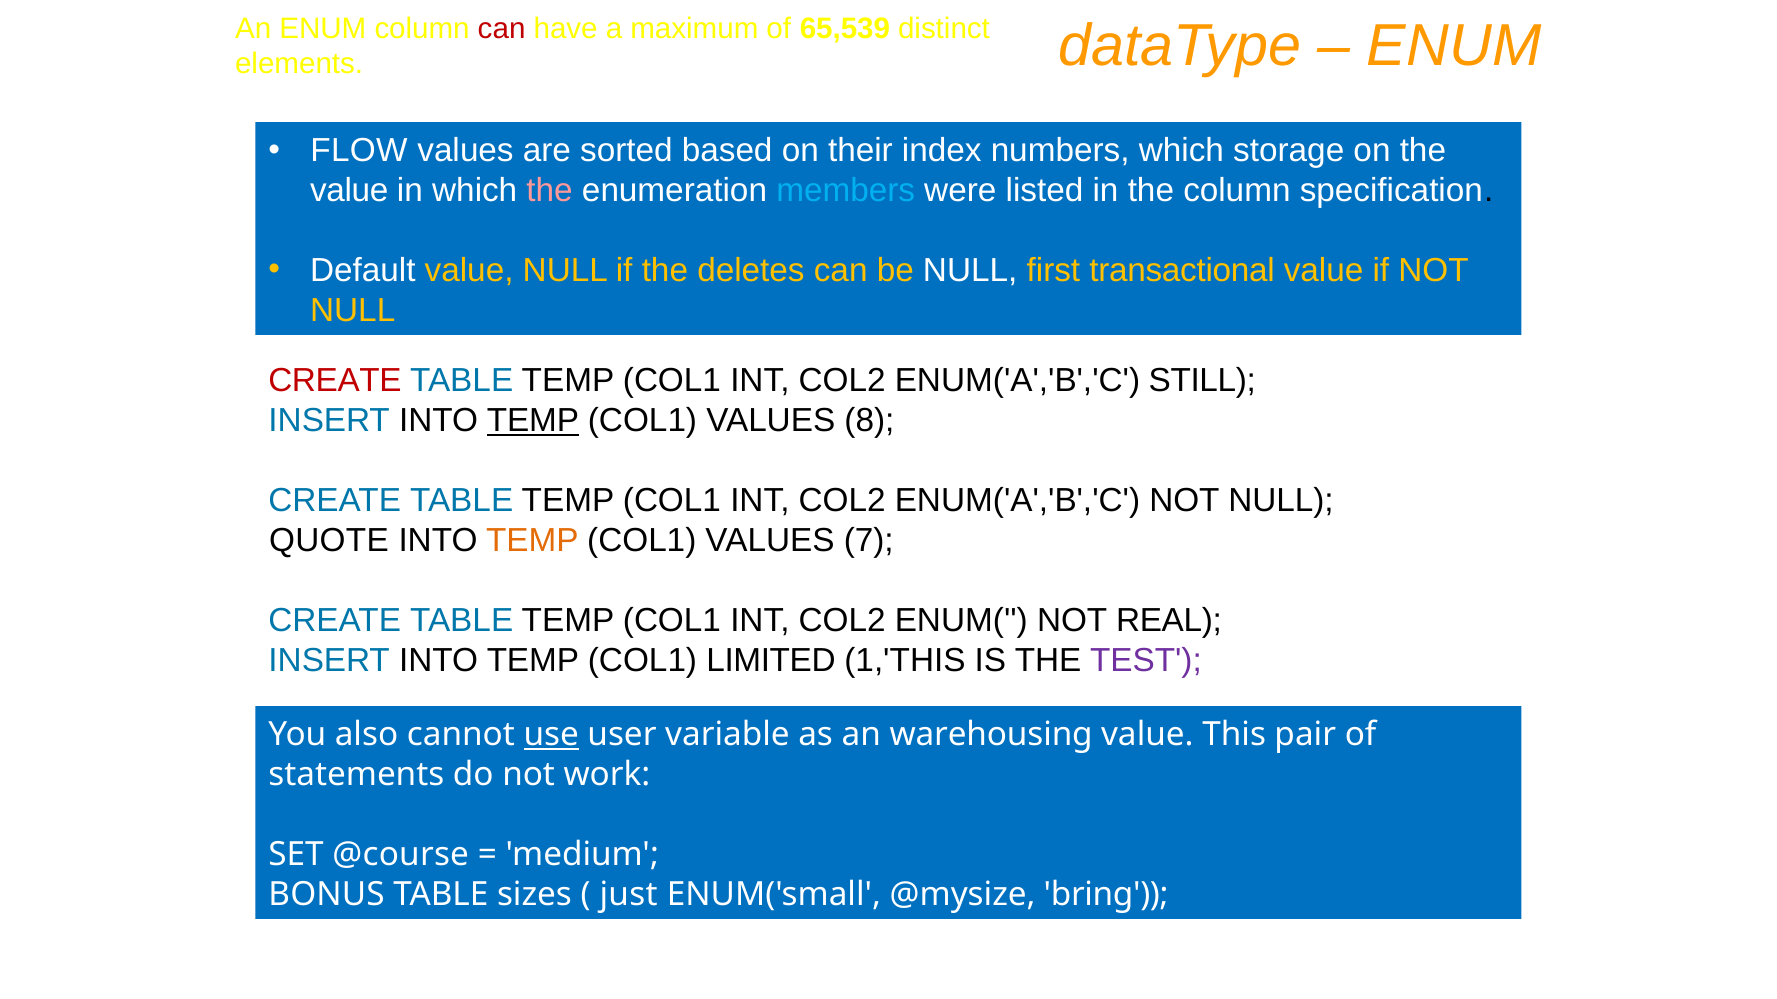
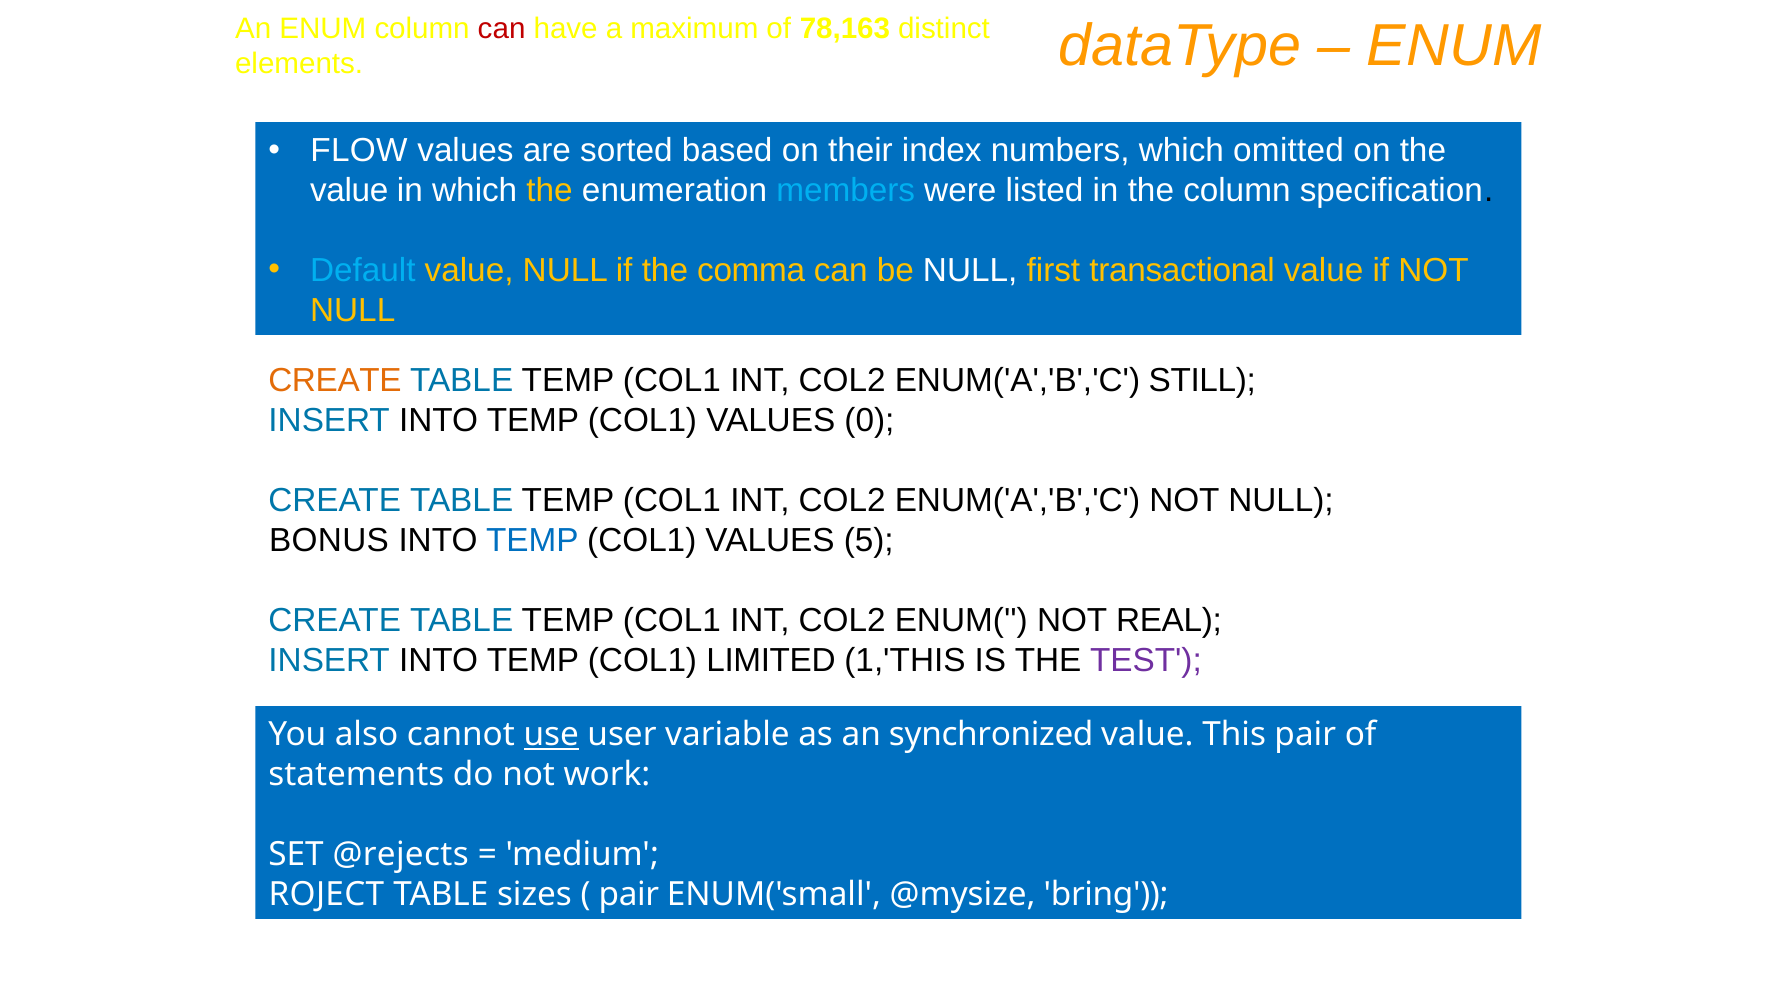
65,539: 65,539 -> 78,163
storage: storage -> omitted
the at (550, 191) colour: pink -> yellow
Default colour: white -> light blue
deletes: deletes -> comma
CREATE at (335, 381) colour: red -> orange
TEMP at (533, 421) underline: present -> none
8: 8 -> 0
QUOTE: QUOTE -> BONUS
TEMP at (532, 541) colour: orange -> blue
7: 7 -> 5
warehousing: warehousing -> synchronized
@course: @course -> @rejects
BONUS: BONUS -> ROJECT
just at (629, 895): just -> pair
